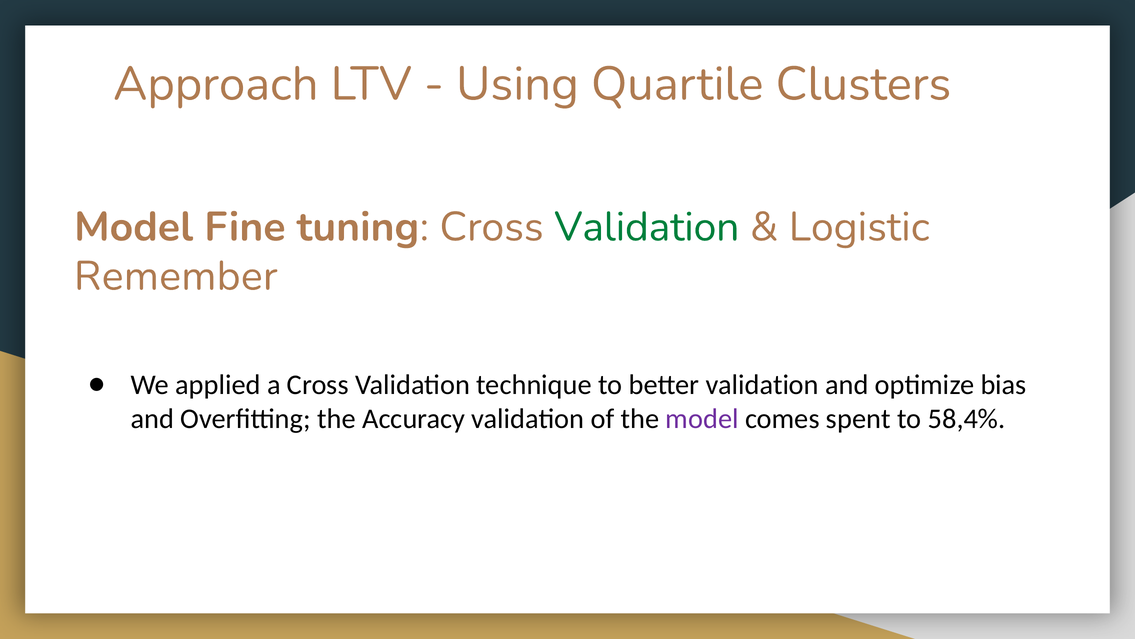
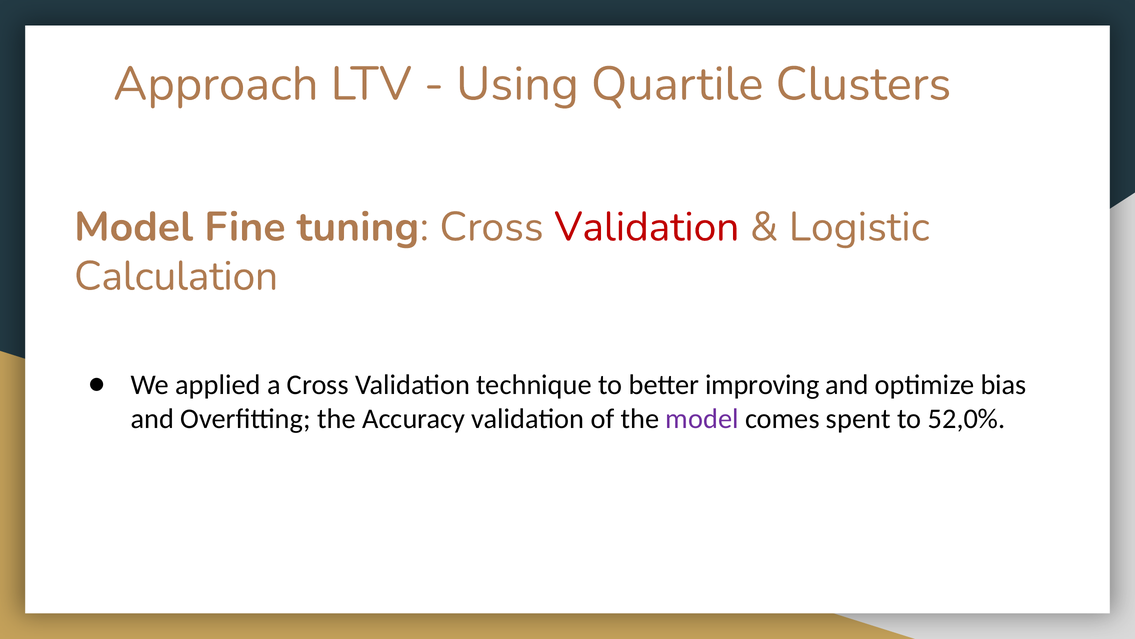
Validation at (647, 227) colour: green -> red
Remember: Remember -> Calculation
better validation: validation -> improving
58,4%: 58,4% -> 52,0%
